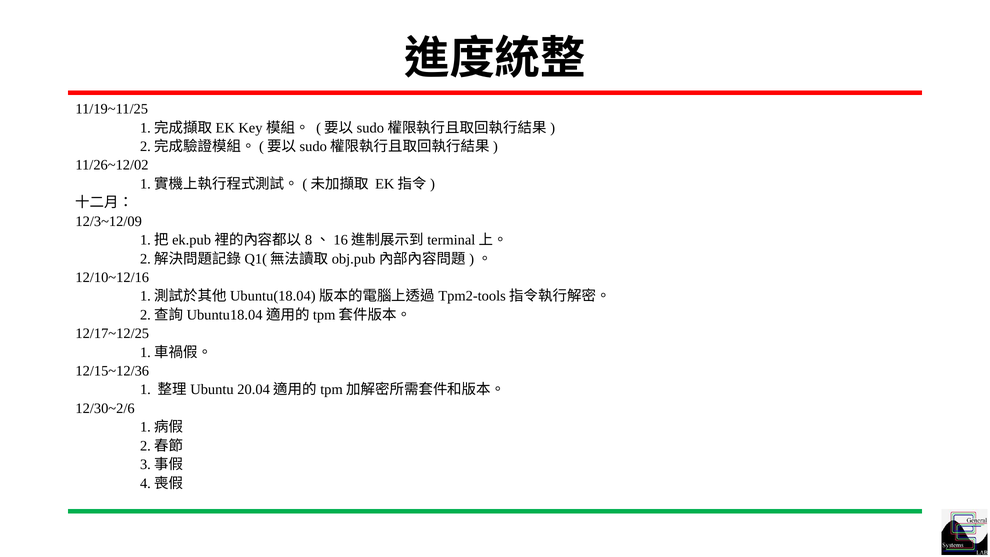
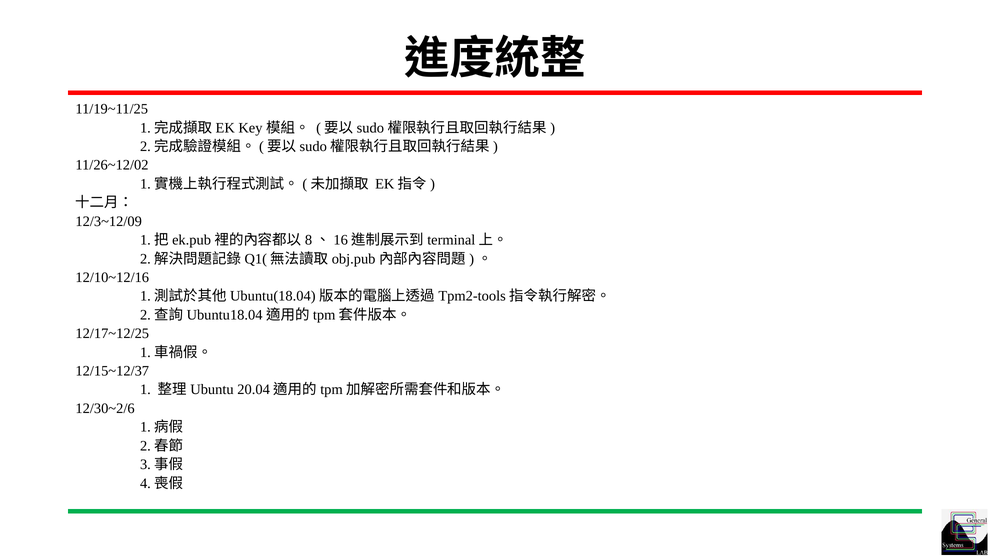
12/15~12/36: 12/15~12/36 -> 12/15~12/37
